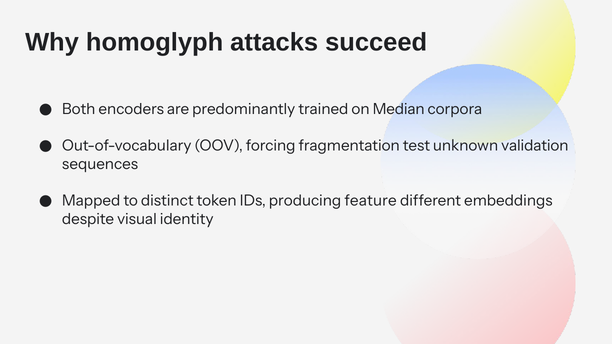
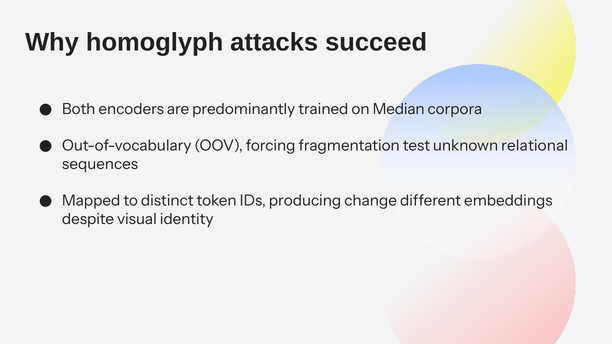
validation: validation -> relational
feature: feature -> change
